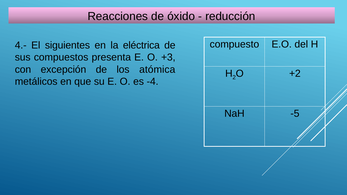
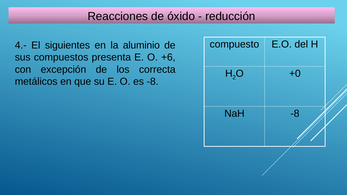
eléctrica: eléctrica -> aluminio
+3: +3 -> +6
atómica: atómica -> correcta
+2: +2 -> +0
es -4: -4 -> -8
NaH -5: -5 -> -8
